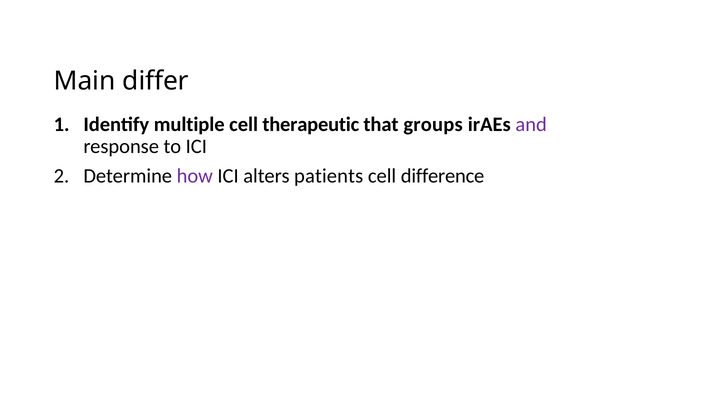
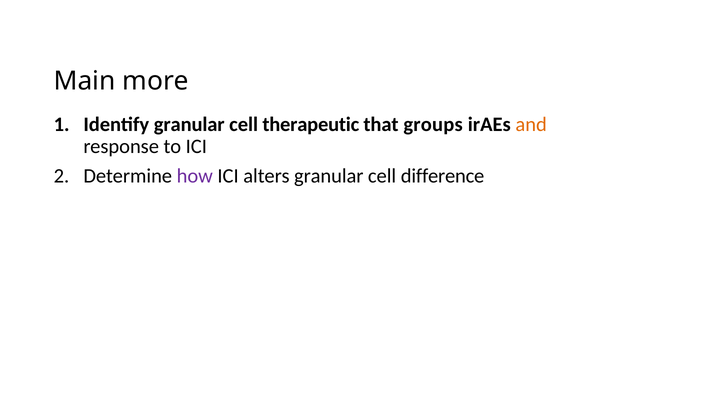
differ: differ -> more
Identify multiple: multiple -> granular
and colour: purple -> orange
alters patients: patients -> granular
